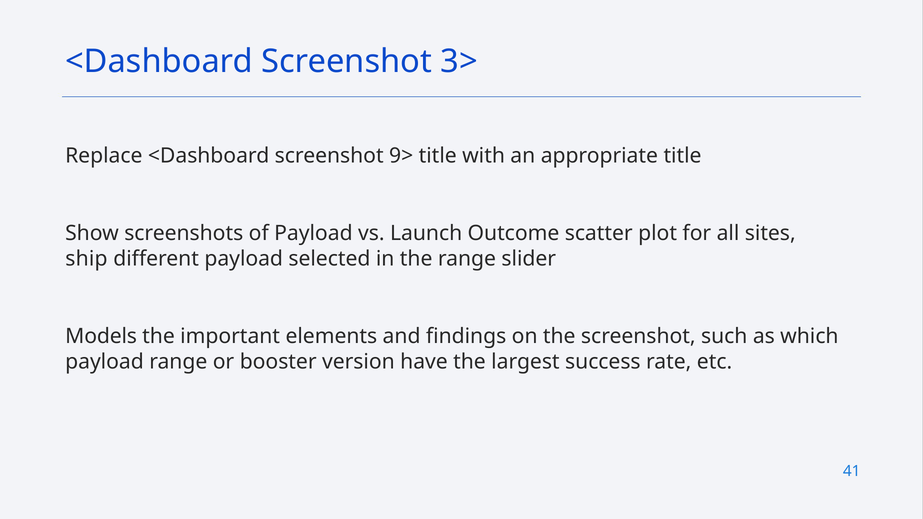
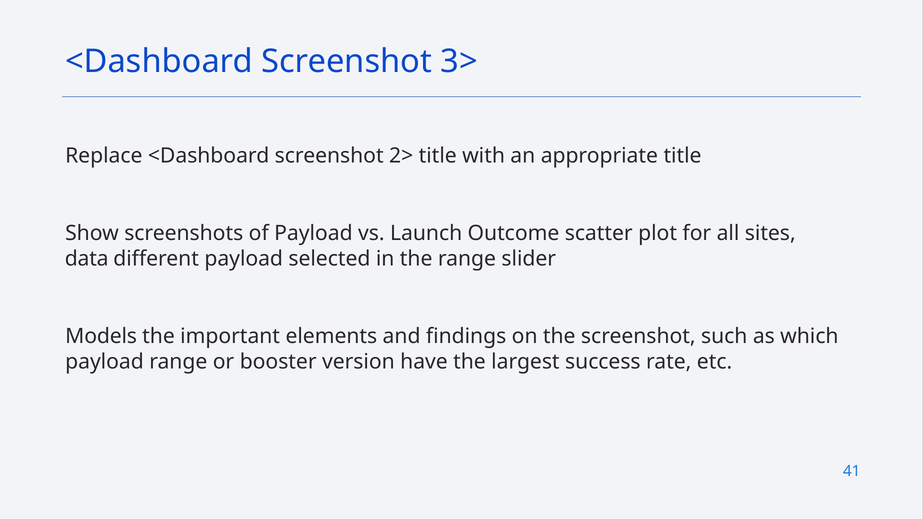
9>: 9> -> 2>
ship: ship -> data
